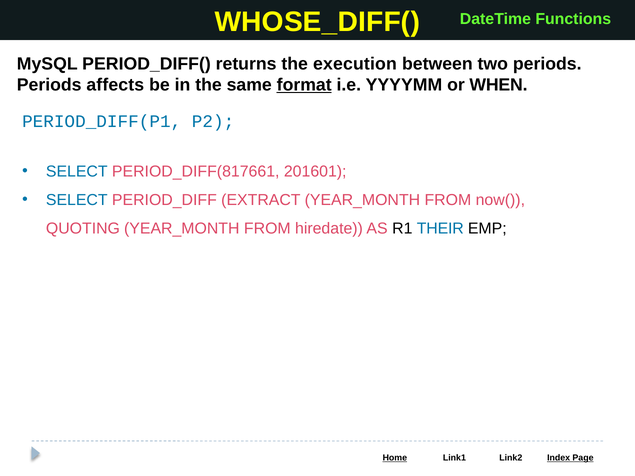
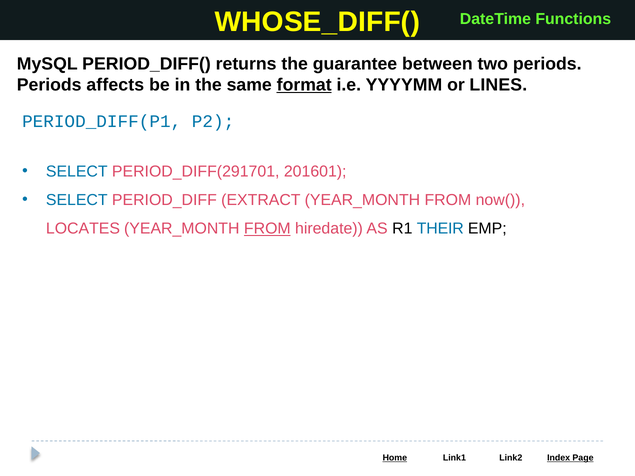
execution: execution -> guarantee
WHEN: WHEN -> LINES
PERIOD_DIFF(817661: PERIOD_DIFF(817661 -> PERIOD_DIFF(291701
QUOTING: QUOTING -> LOCATES
FROM at (267, 229) underline: none -> present
